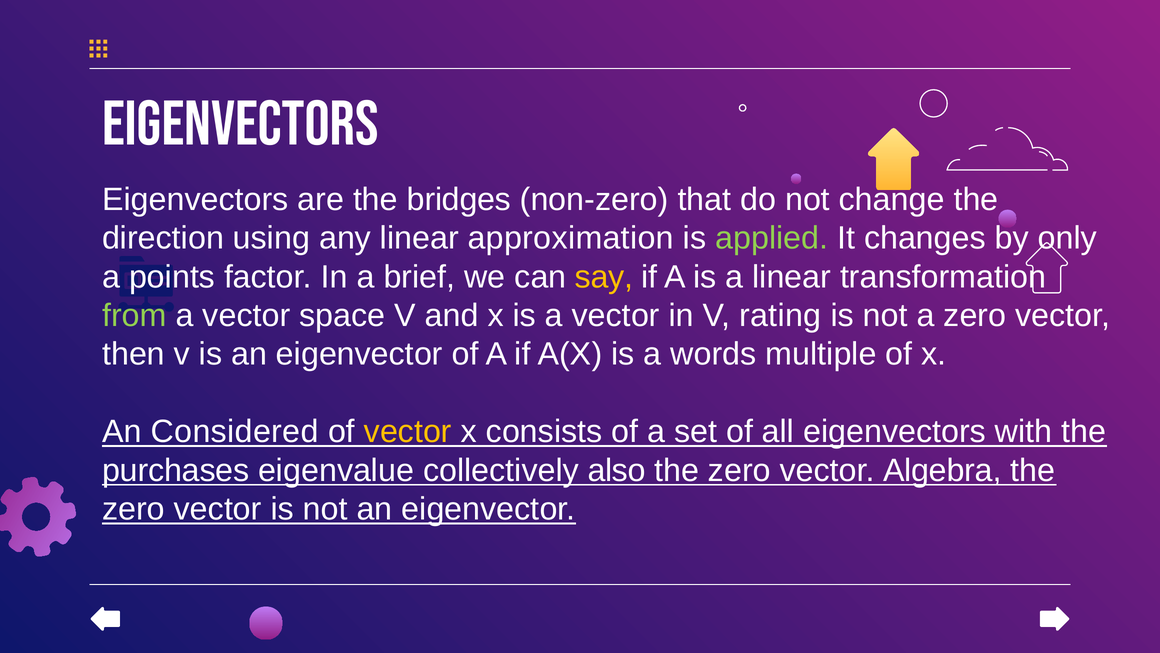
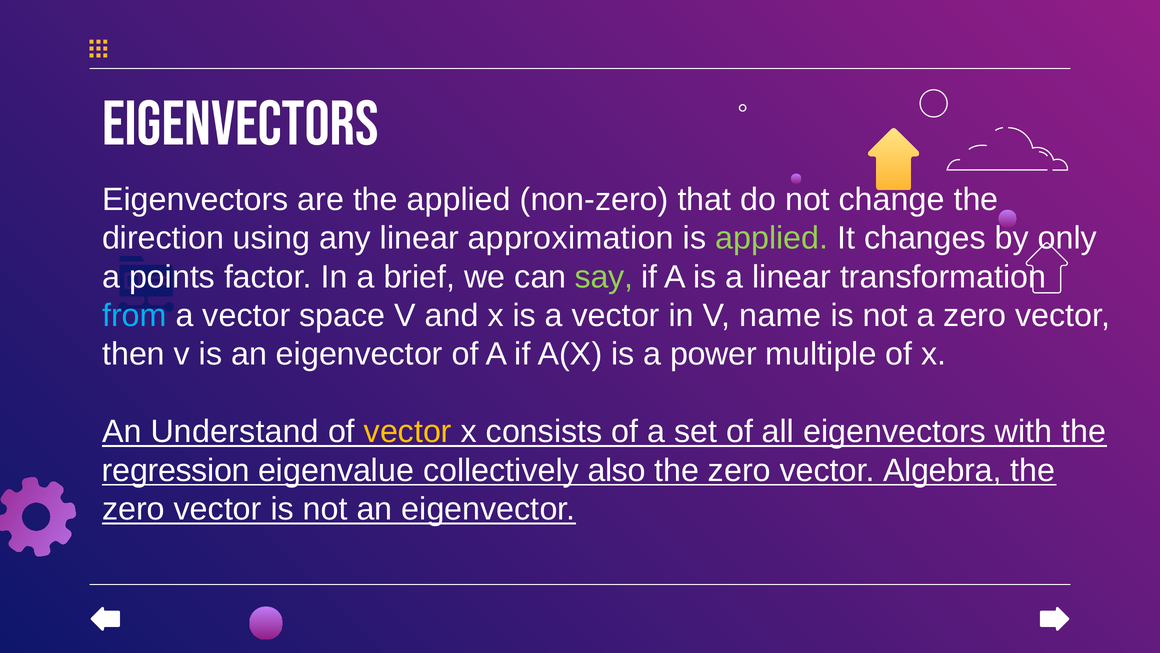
the bridges: bridges -> applied
say colour: yellow -> light green
from colour: light green -> light blue
rating: rating -> name
words: words -> power
Considered: Considered -> Understand
purchases: purchases -> regression
